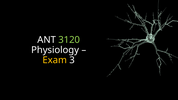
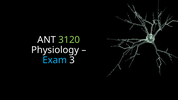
Exam colour: yellow -> light blue
